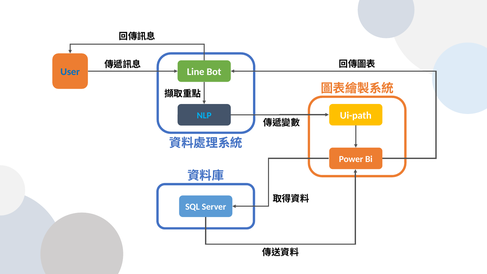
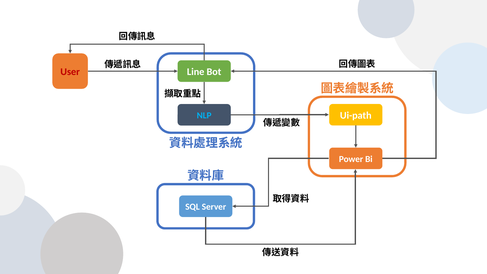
User colour: blue -> red
